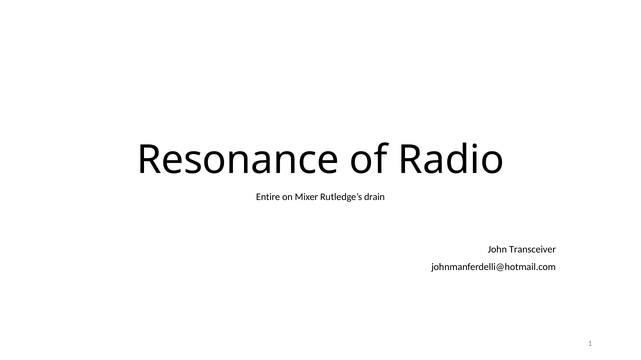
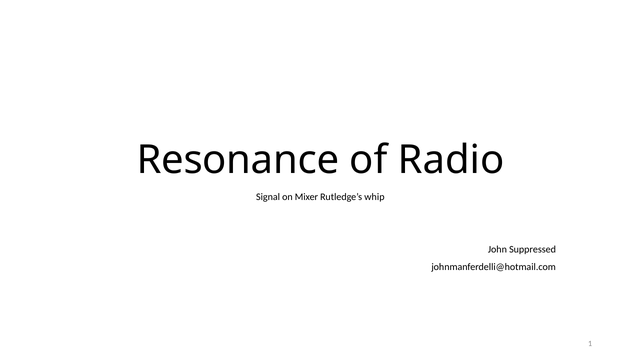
Entire: Entire -> Signal
drain: drain -> whip
Transceiver: Transceiver -> Suppressed
